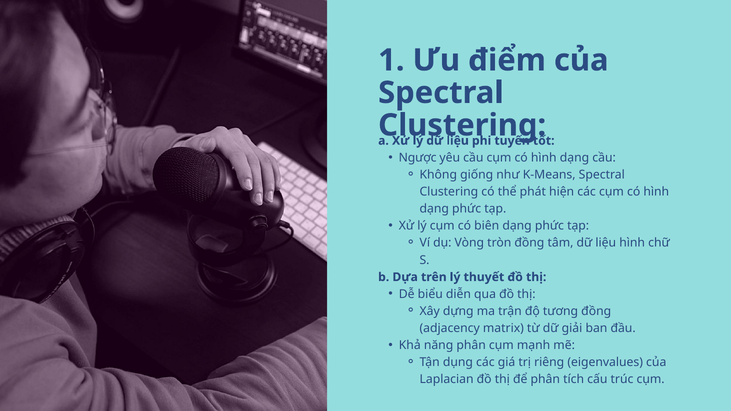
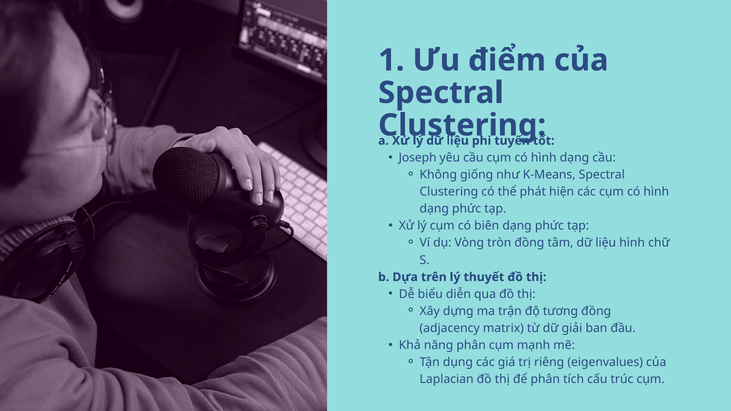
Ngược: Ngược -> Joseph
